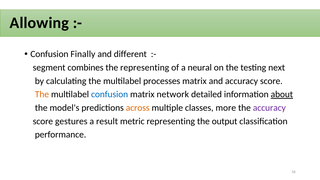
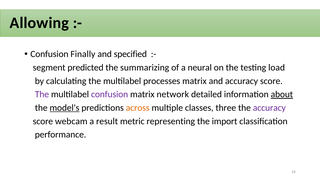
different: different -> specified
combines: combines -> predicted
the representing: representing -> summarizing
next: next -> load
The at (42, 94) colour: orange -> purple
confusion at (110, 94) colour: blue -> purple
model's underline: none -> present
more: more -> three
gestures: gestures -> webcam
output: output -> import
